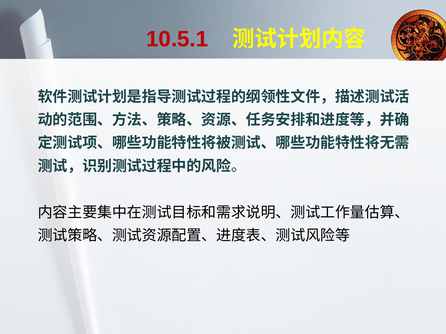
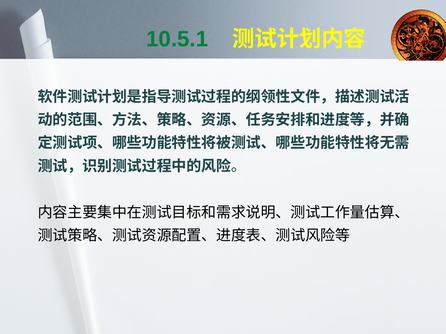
10.5.1 colour: red -> green
